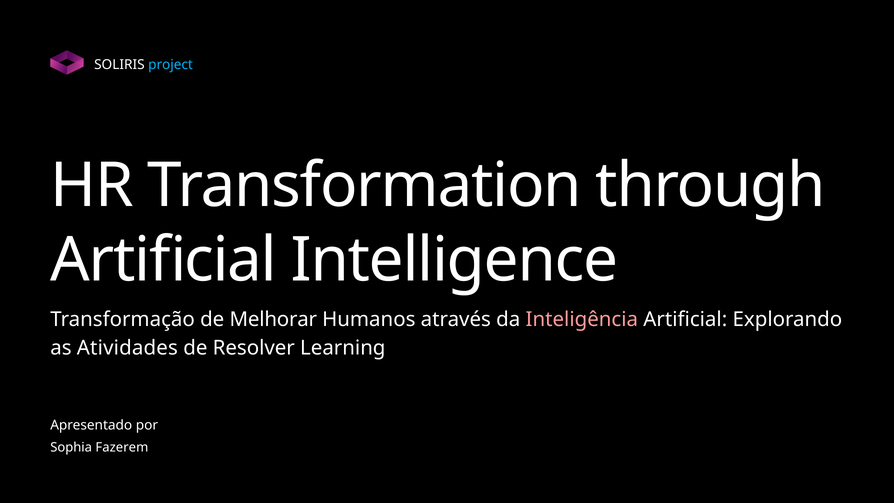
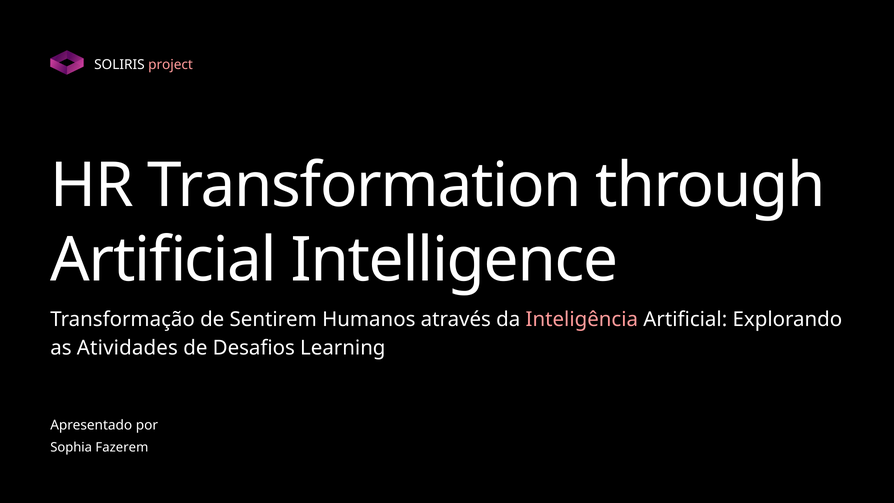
project colour: light blue -> pink
Melhorar: Melhorar -> Sentirem
Resolver: Resolver -> Desafios
